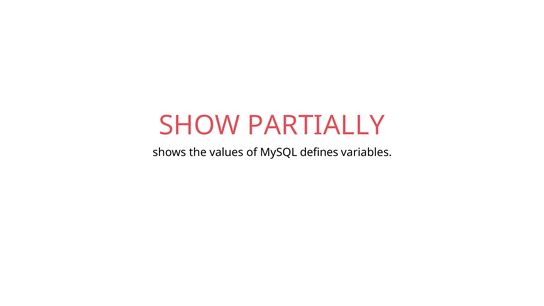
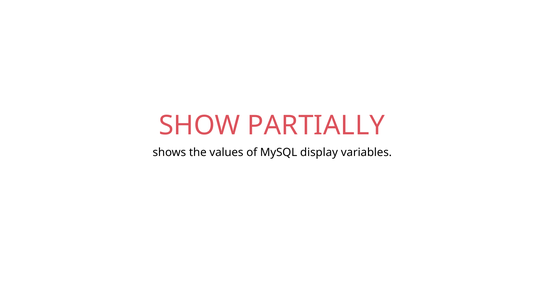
defines: defines -> display
